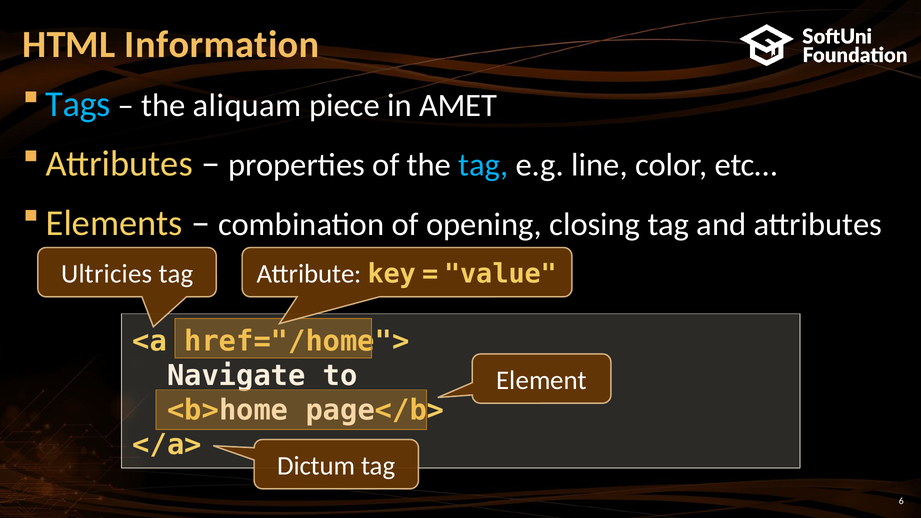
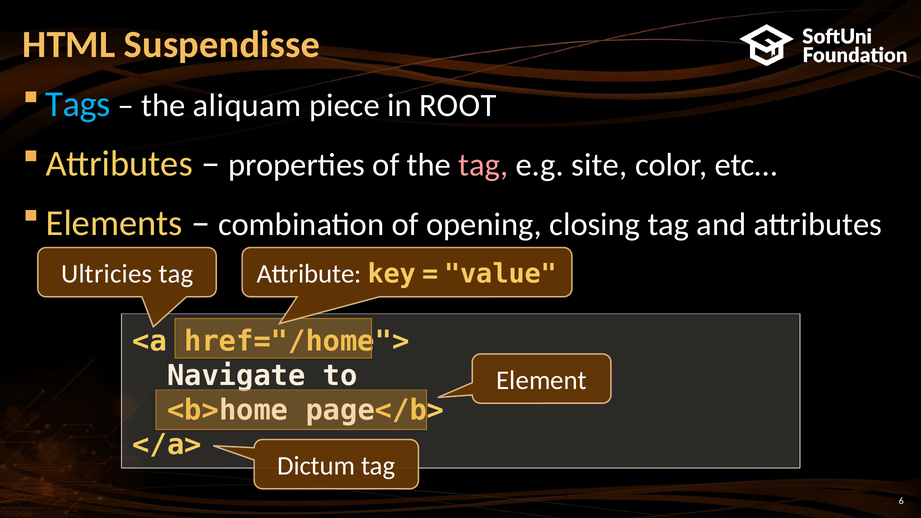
Information: Information -> Suspendisse
AMET: AMET -> ROOT
tag at (483, 165) colour: light blue -> pink
line: line -> site
